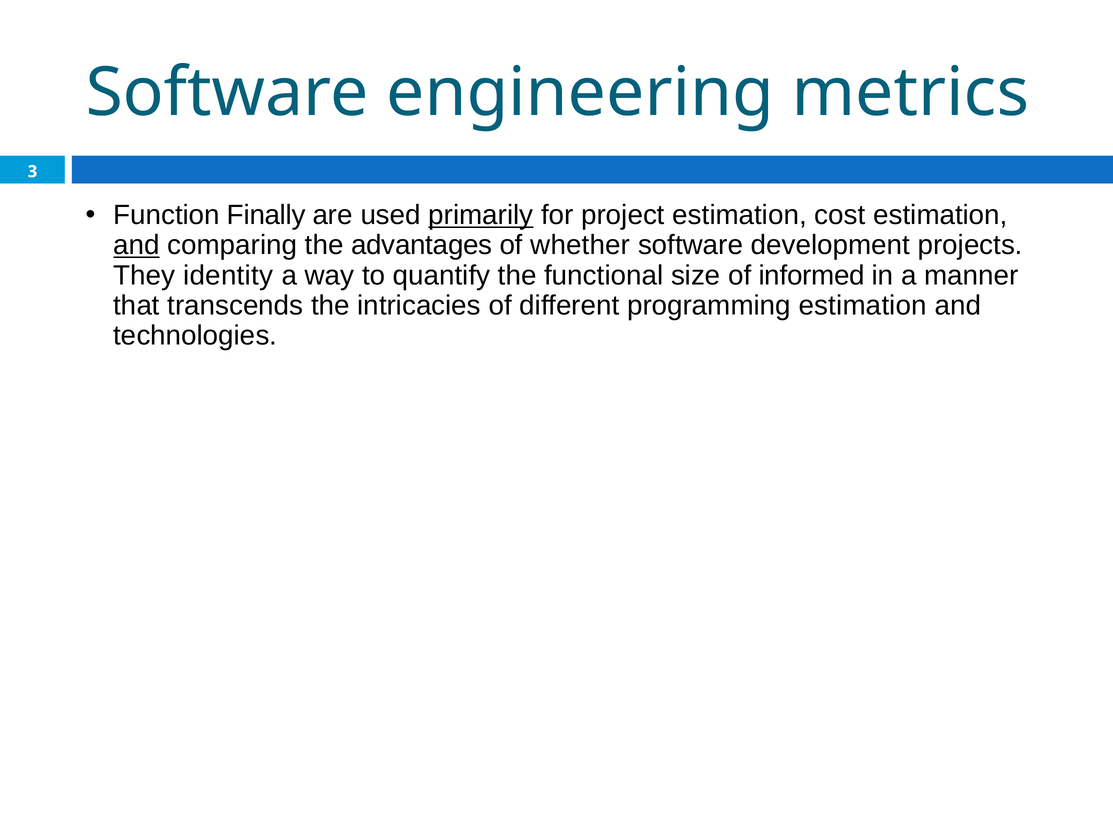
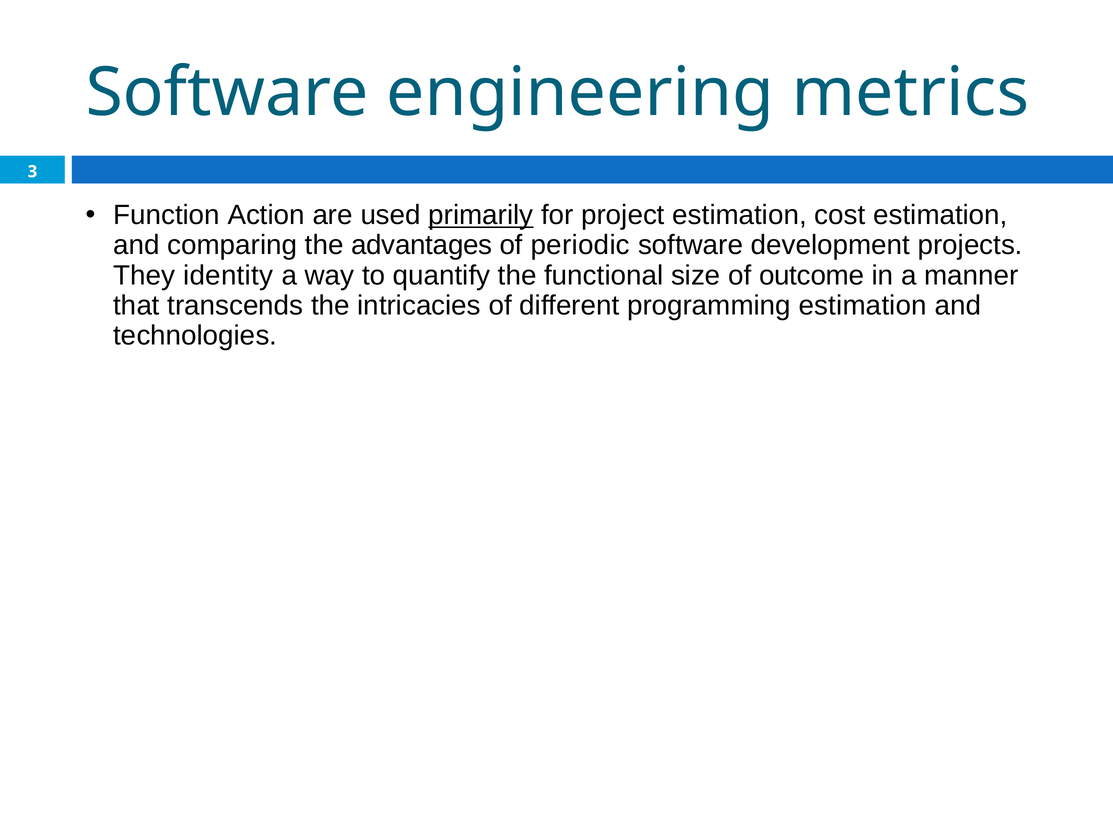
Finally: Finally -> Action
and at (137, 245) underline: present -> none
whether: whether -> periodic
informed: informed -> outcome
